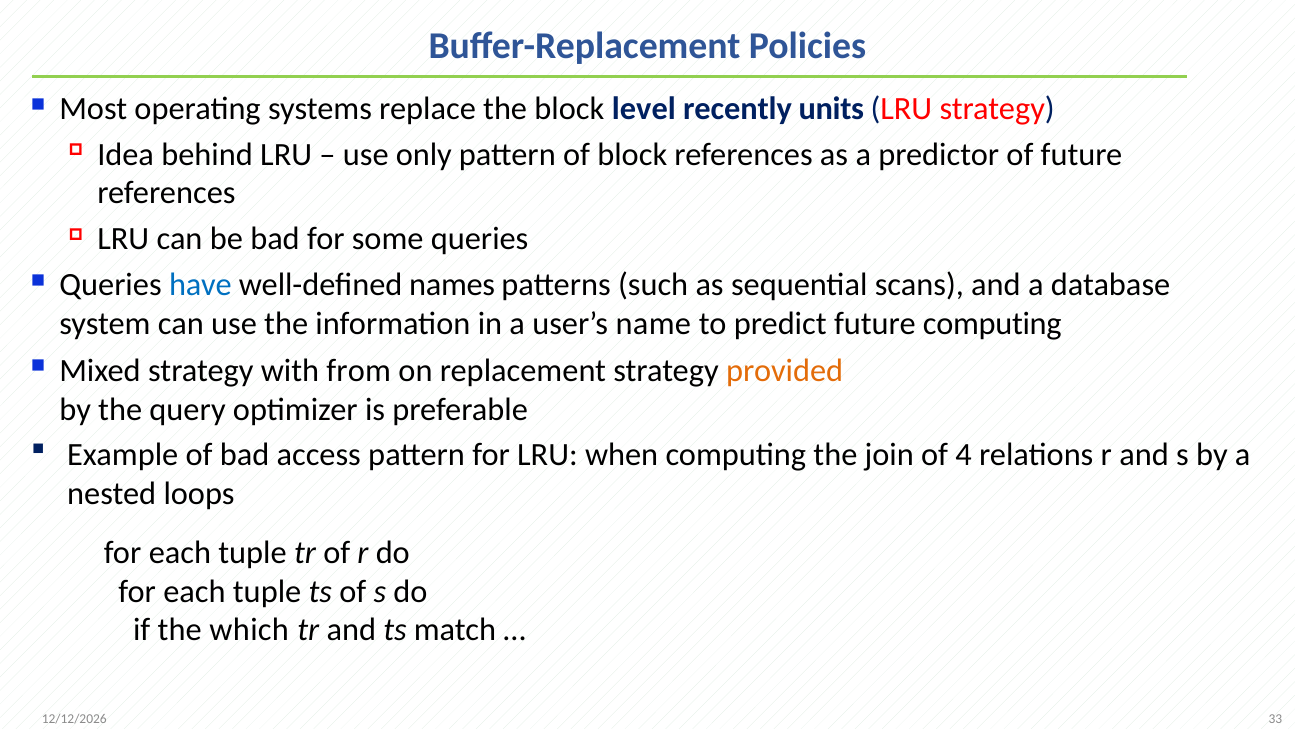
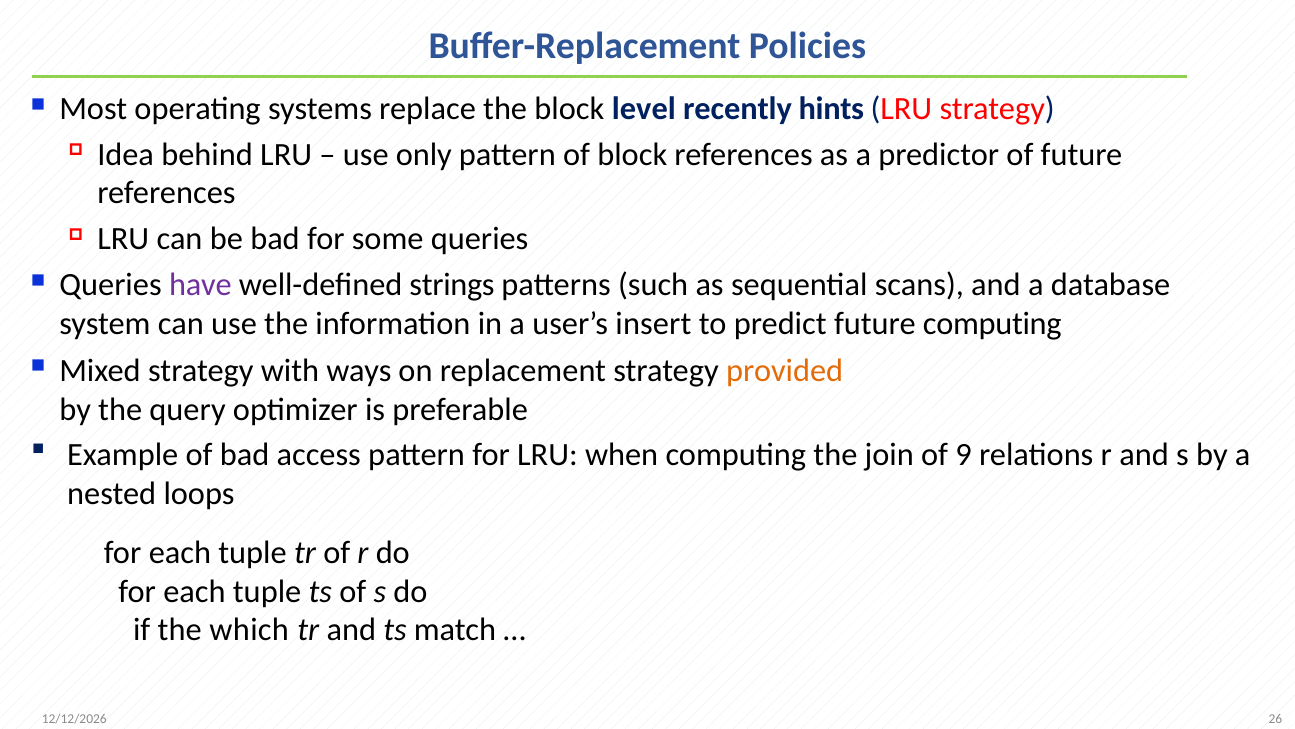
units: units -> hints
have colour: blue -> purple
names: names -> strings
name: name -> insert
from: from -> ways
4: 4 -> 9
33: 33 -> 26
